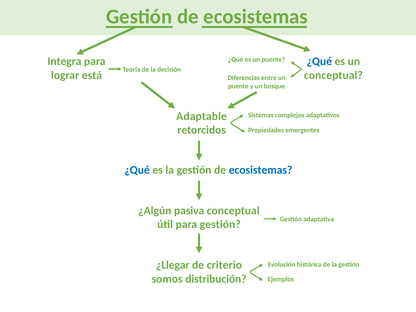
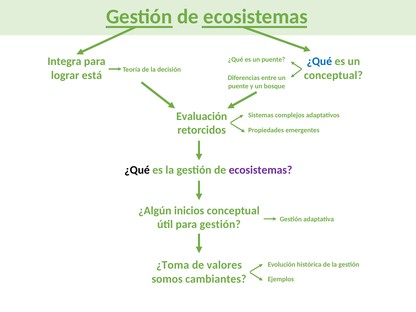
Adaptable: Adaptable -> Evaluación
¿Qué at (137, 170) colour: blue -> black
ecosistemas at (261, 170) colour: blue -> purple
pasiva: pasiva -> inicios
¿Llegar: ¿Llegar -> ¿Toma
criterio: criterio -> valores
distribución: distribución -> cambiantes
